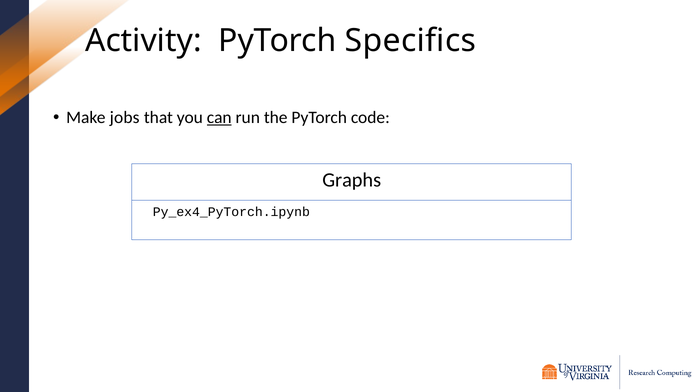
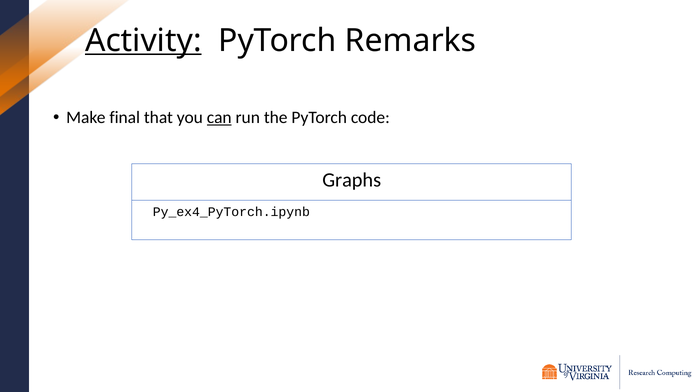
Activity underline: none -> present
Specifics: Specifics -> Remarks
jobs: jobs -> final
